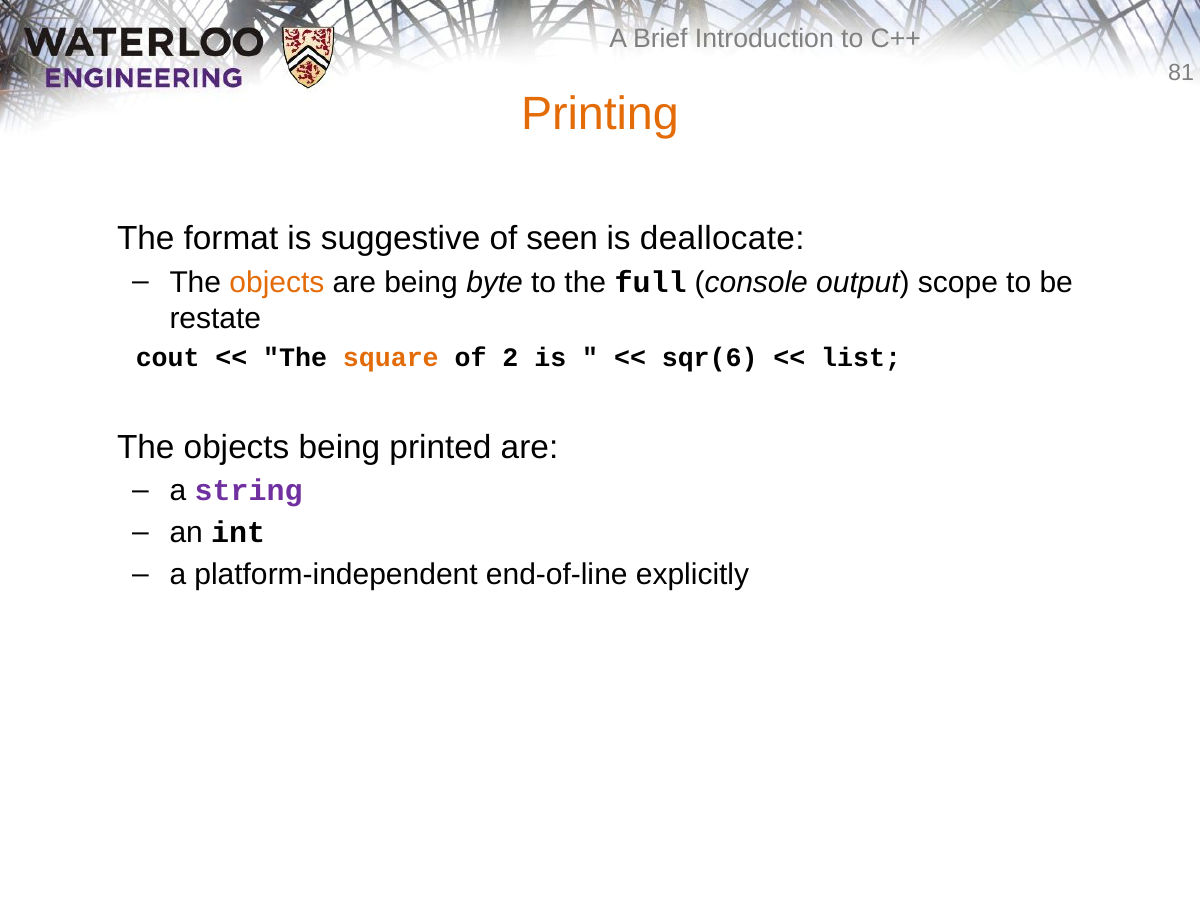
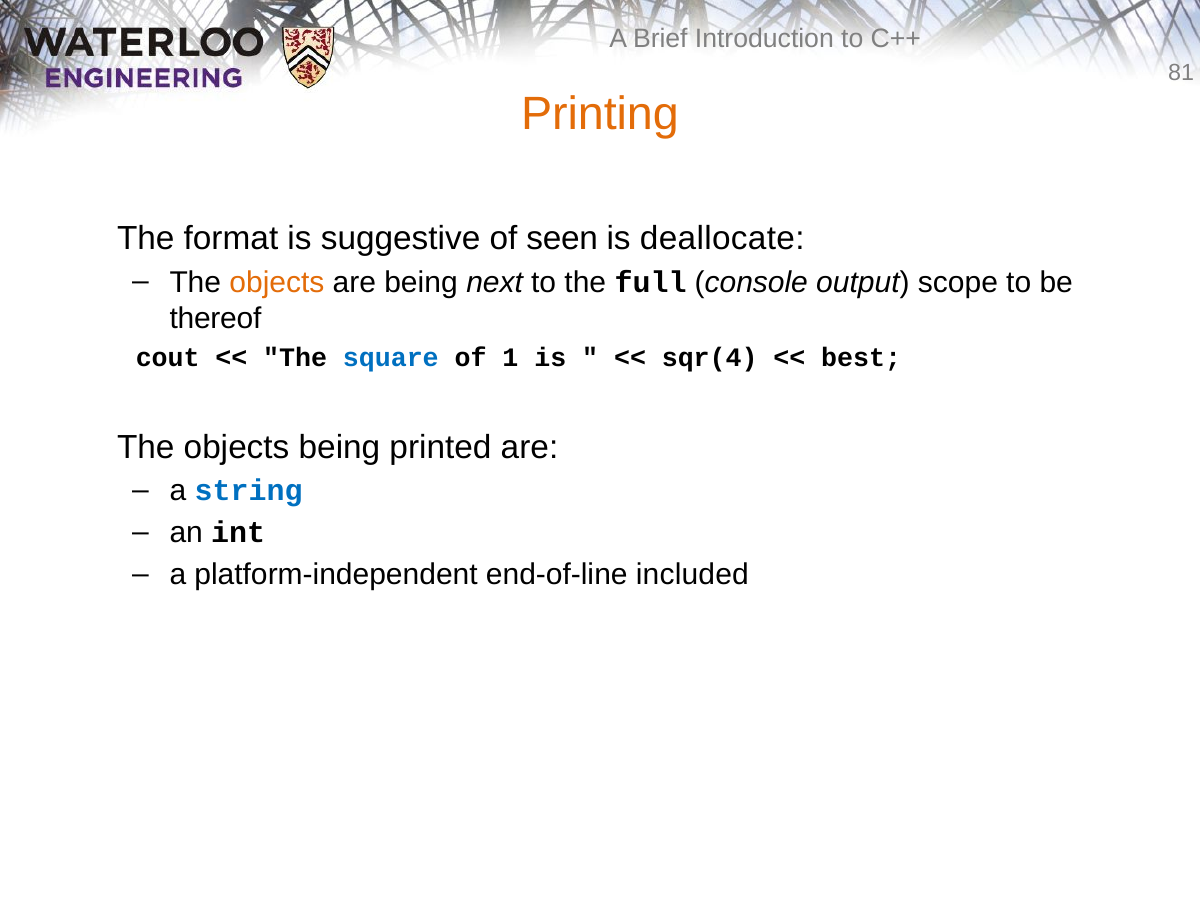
byte: byte -> next
restate: restate -> thereof
square colour: orange -> blue
2: 2 -> 1
sqr(6: sqr(6 -> sqr(4
list: list -> best
string colour: purple -> blue
explicitly: explicitly -> included
